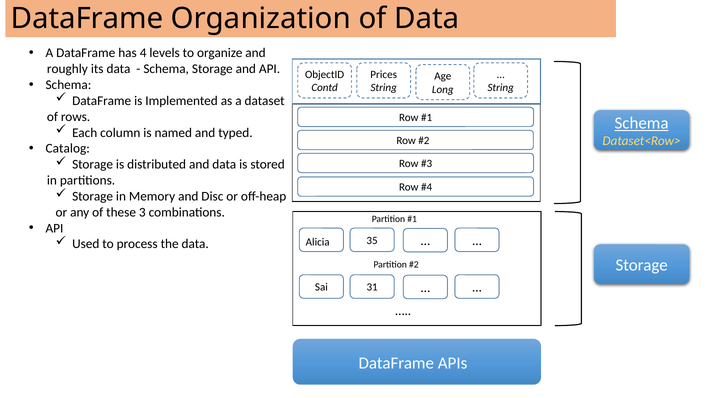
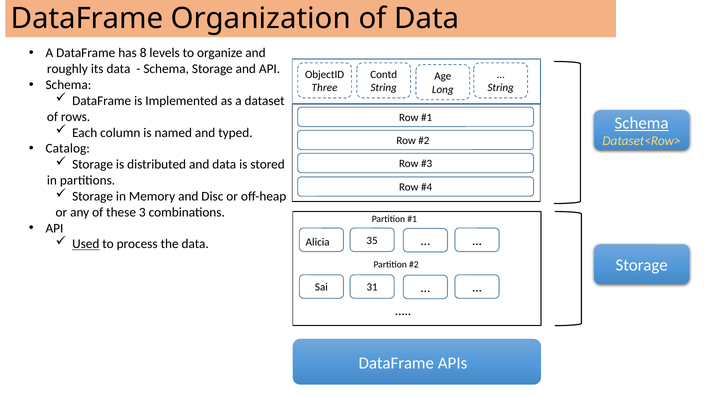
4: 4 -> 8
Prices: Prices -> Contd
Contd: Contd -> Three
Used underline: none -> present
